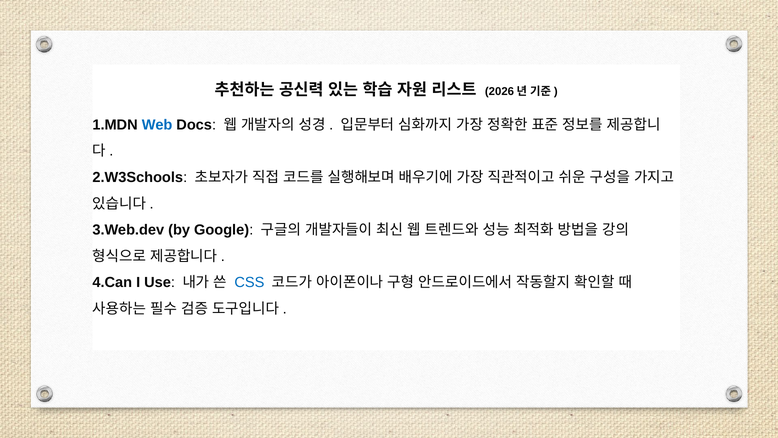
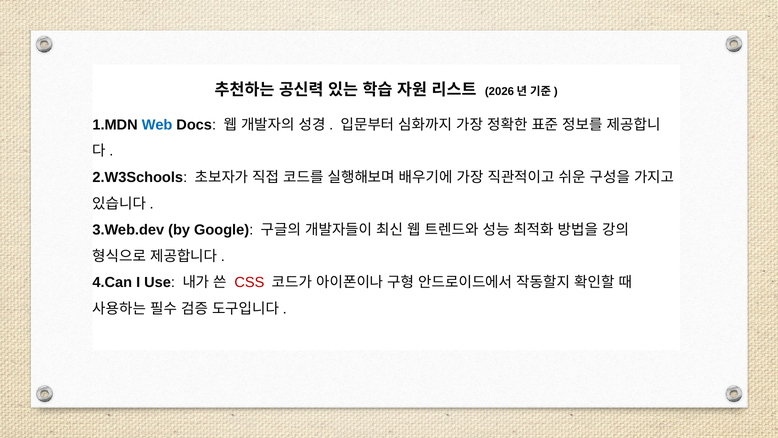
CSS colour: blue -> red
